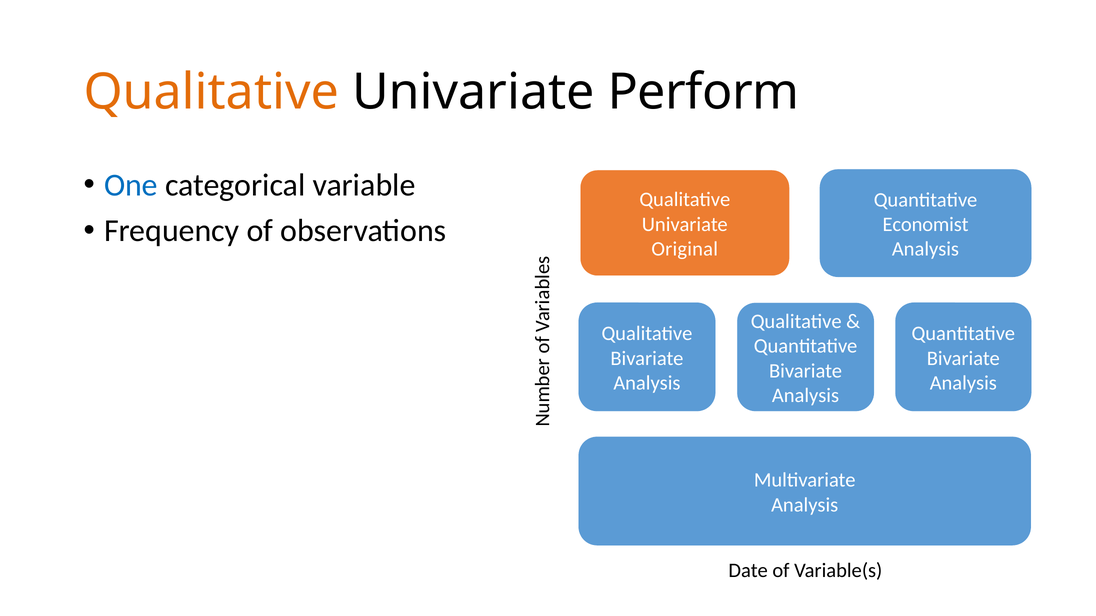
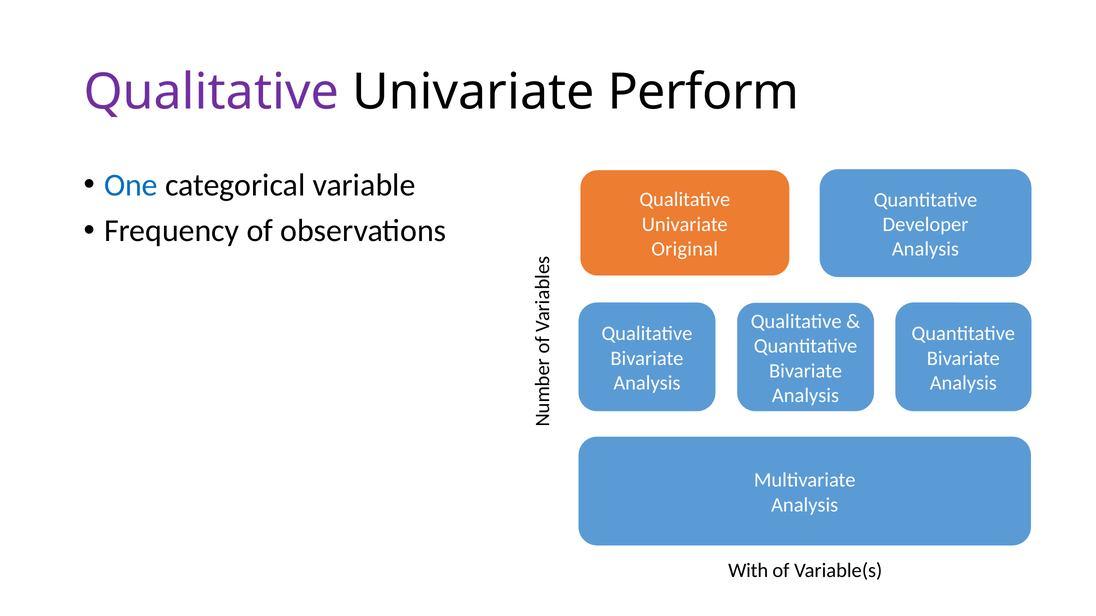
Qualitative at (211, 92) colour: orange -> purple
Economist: Economist -> Developer
Date: Date -> With
